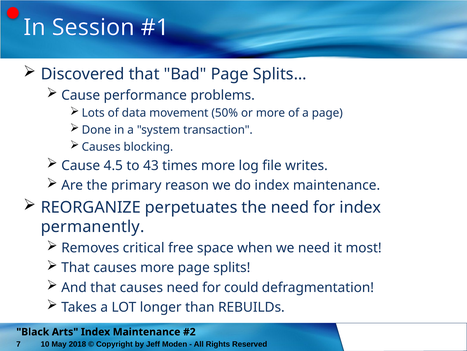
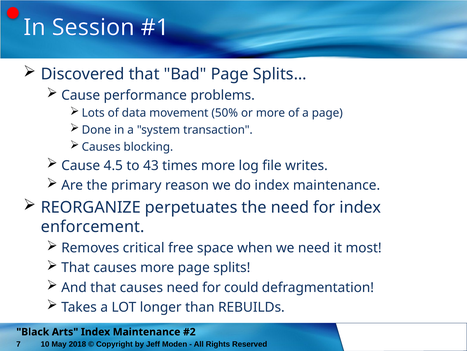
permanently: permanently -> enforcement
